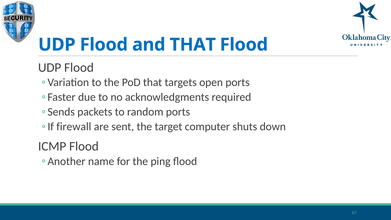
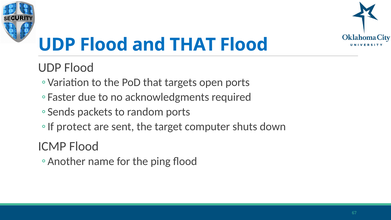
firewall: firewall -> protect
